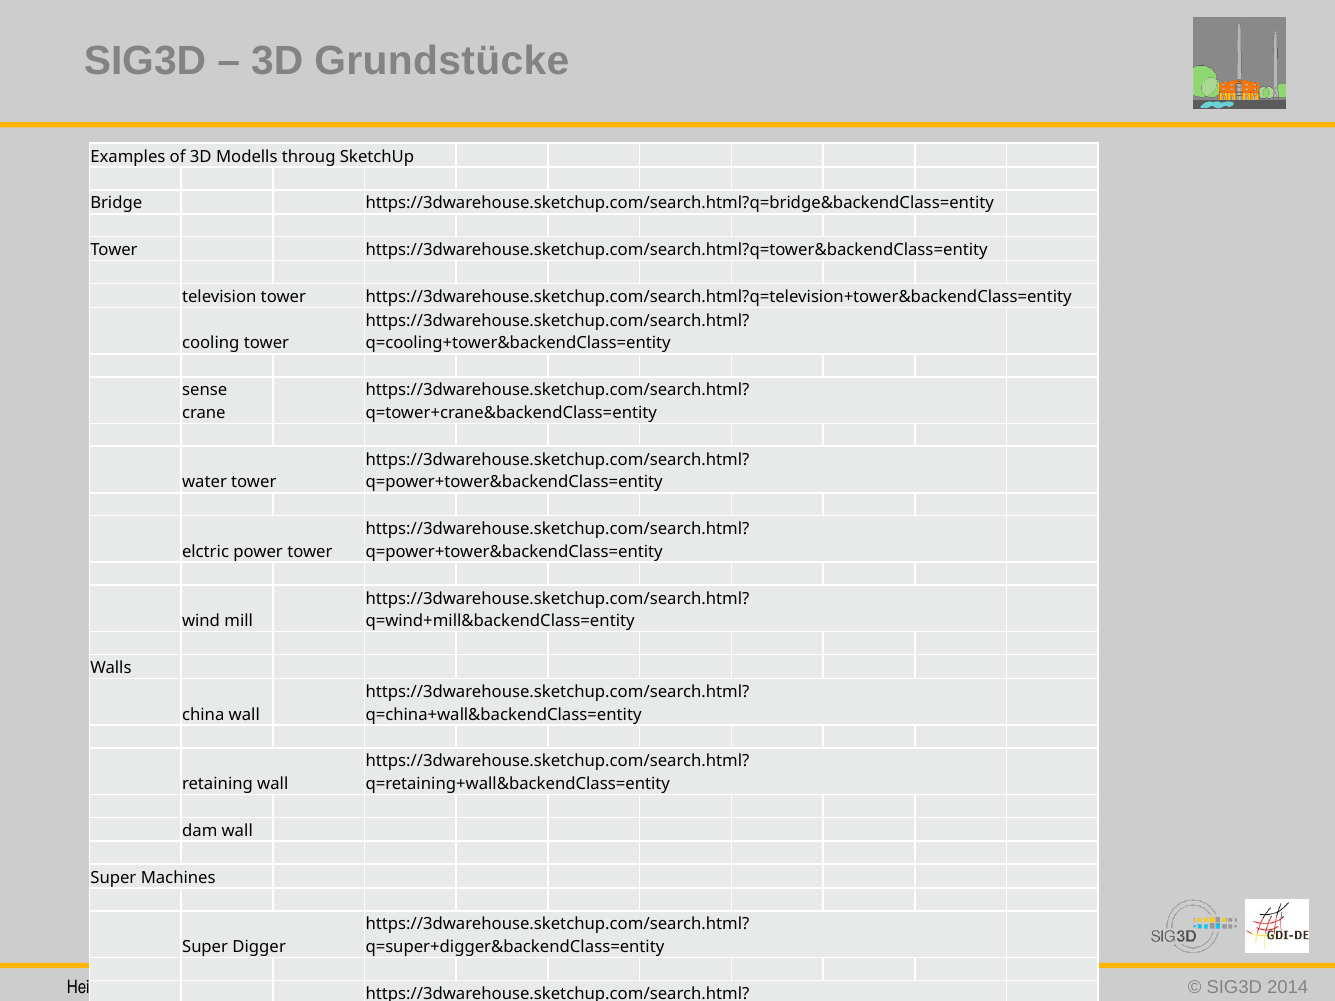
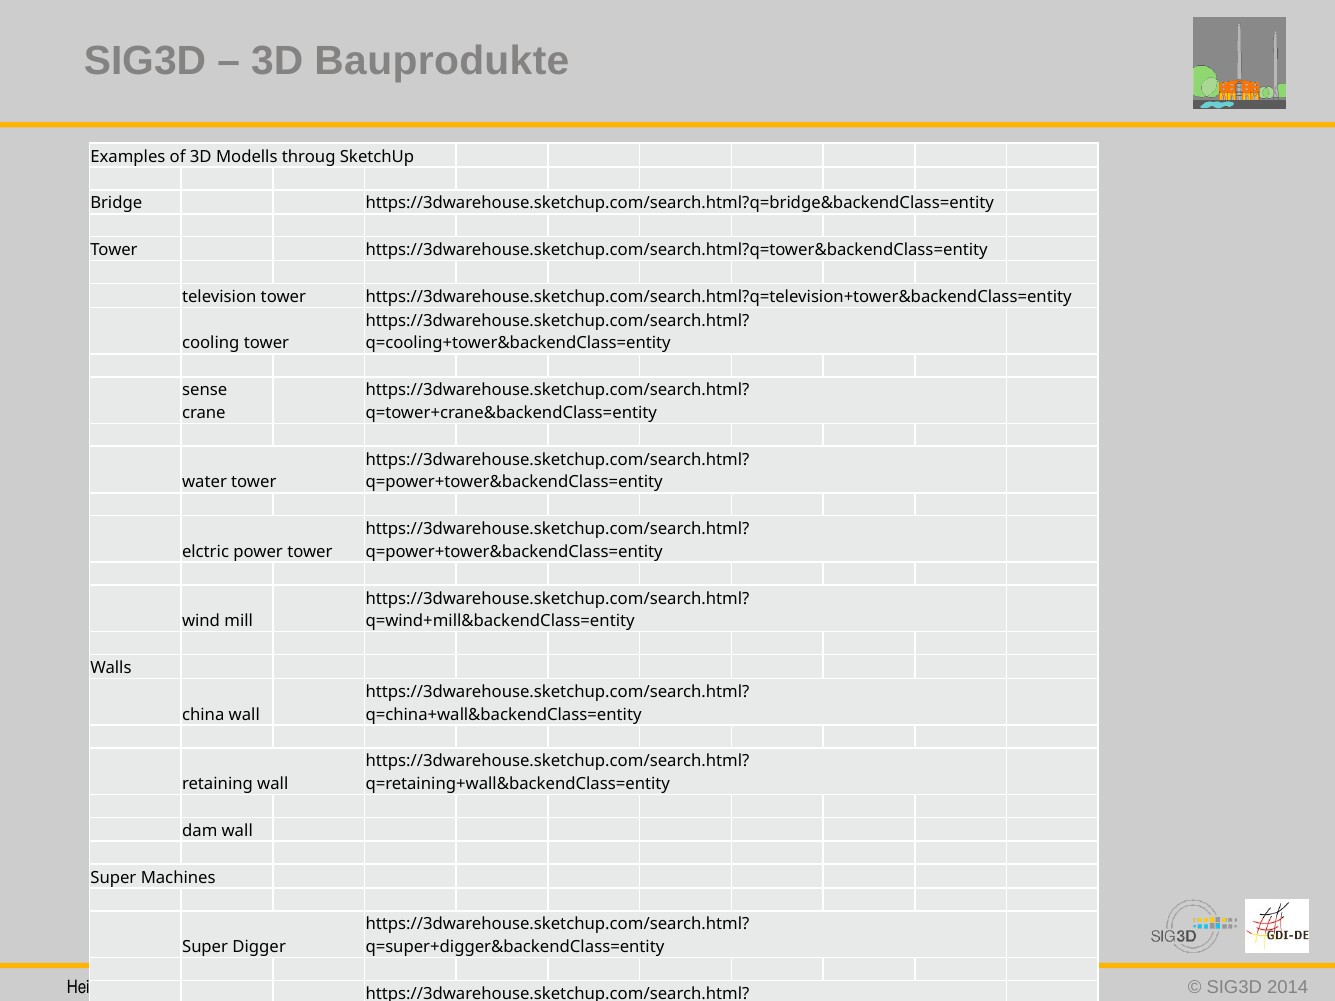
Grundstücke: Grundstücke -> Bauprodukte
